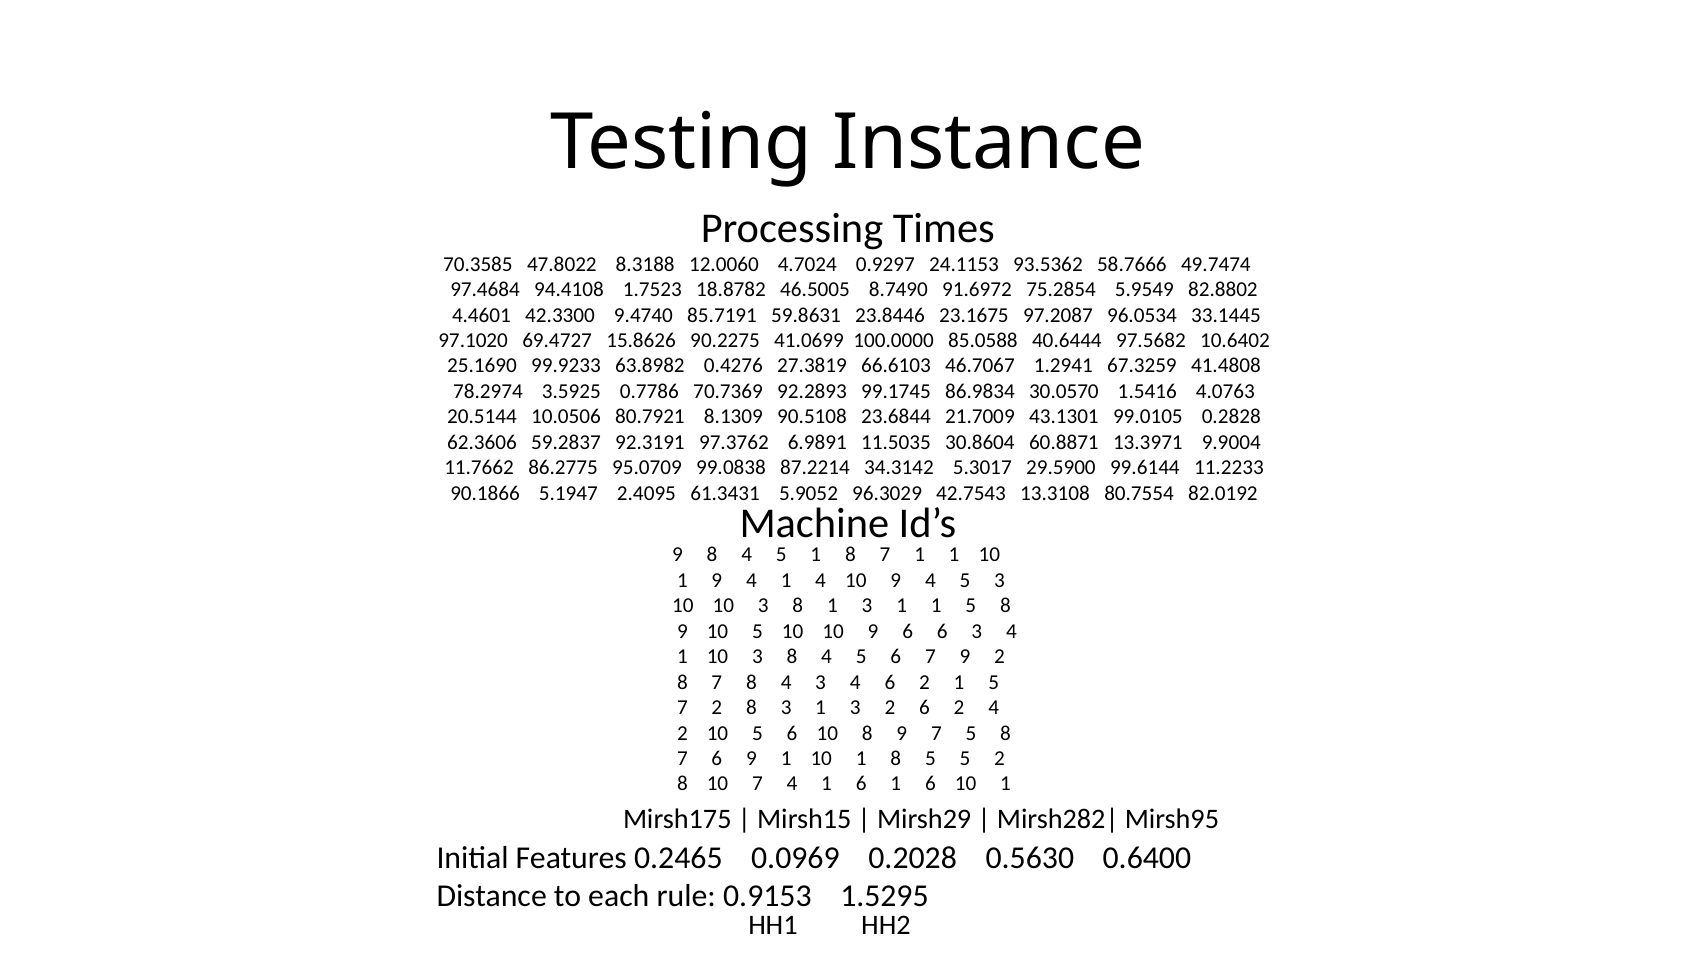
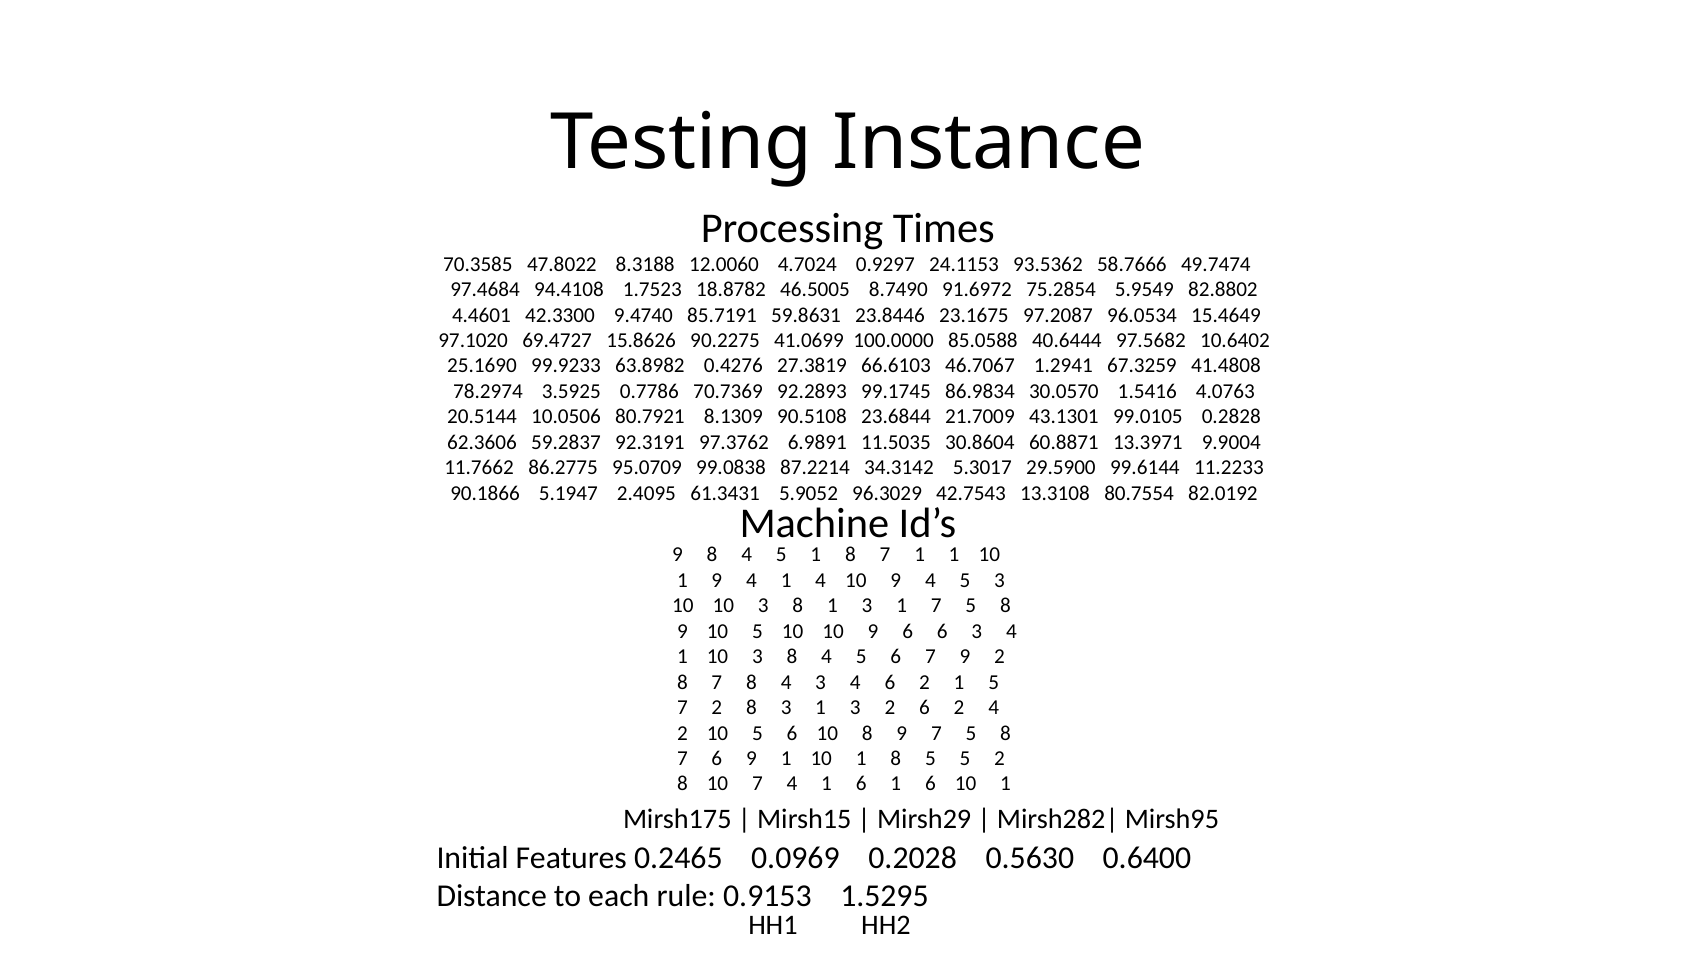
33.1445: 33.1445 -> 15.4649
3 1 1: 1 -> 7
